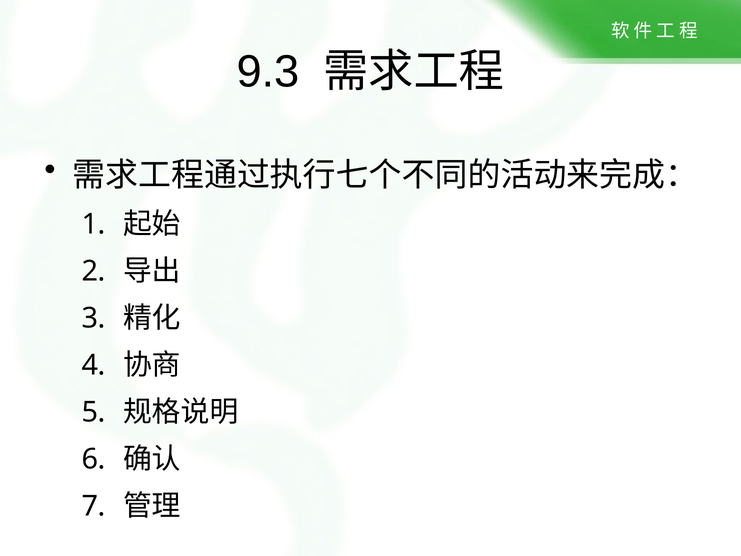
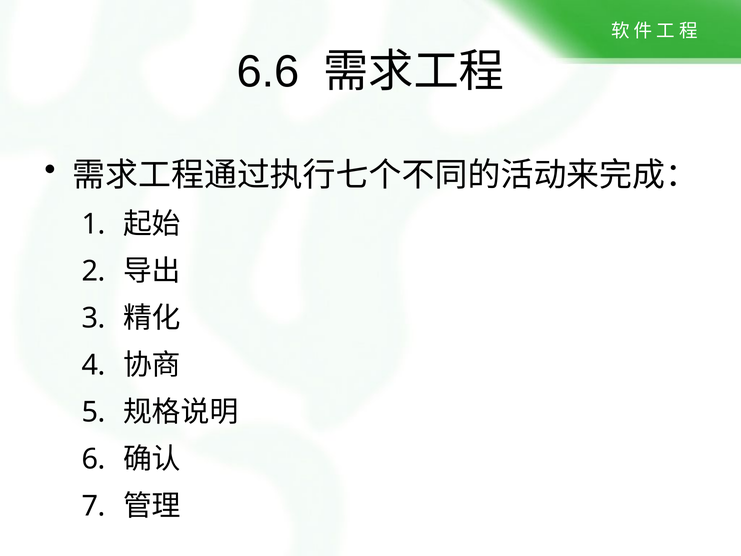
9.3: 9.3 -> 6.6
